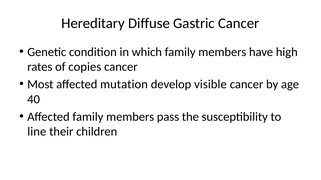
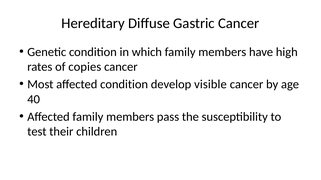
affected mutation: mutation -> condition
line: line -> test
